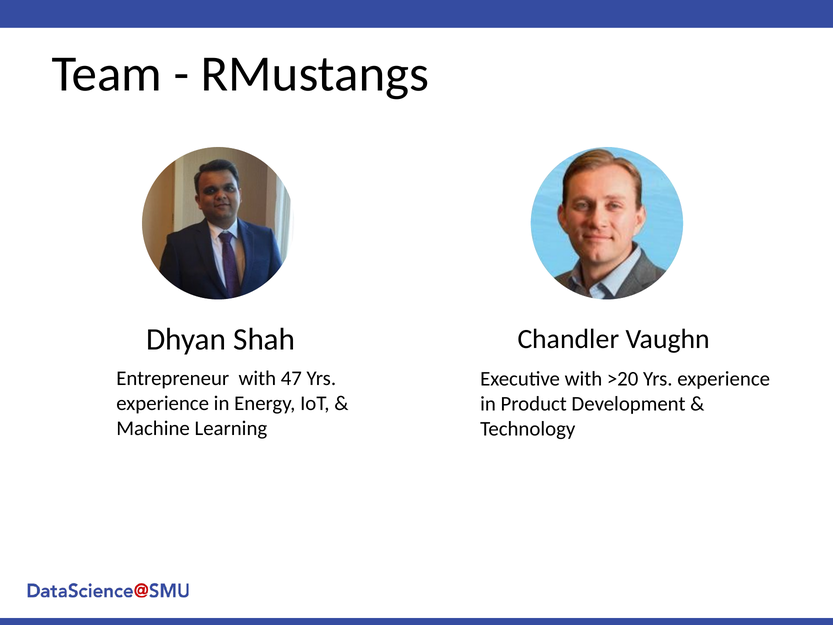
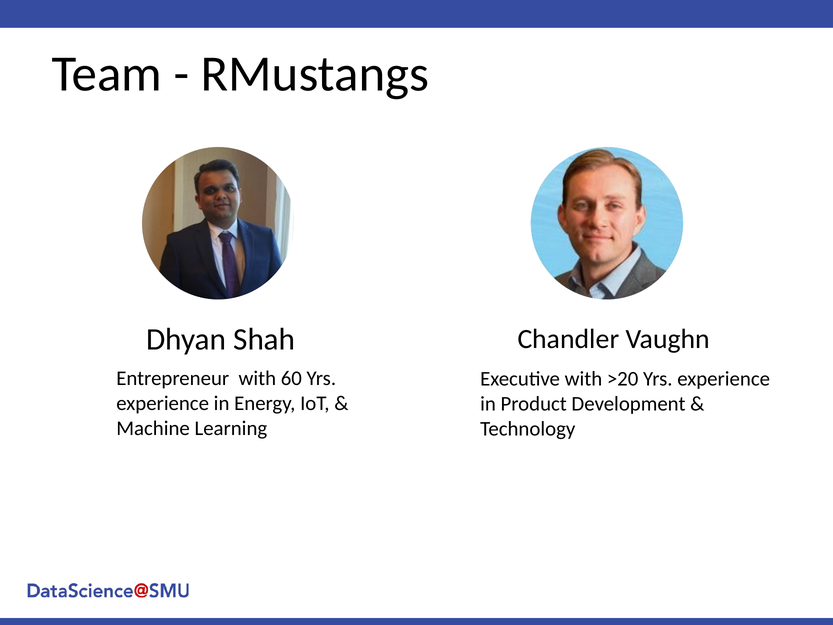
47: 47 -> 60
